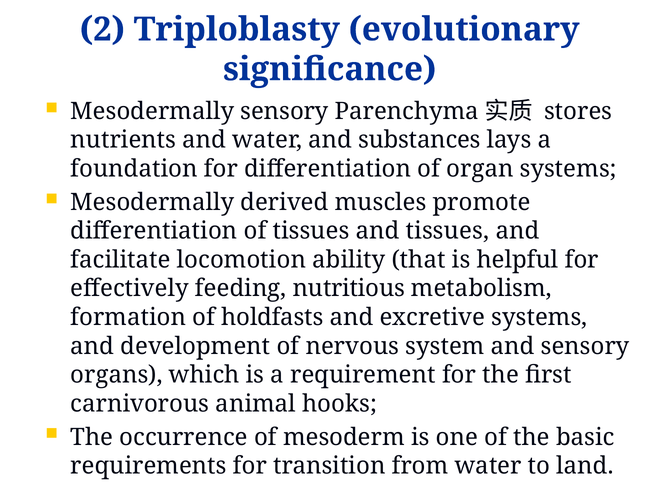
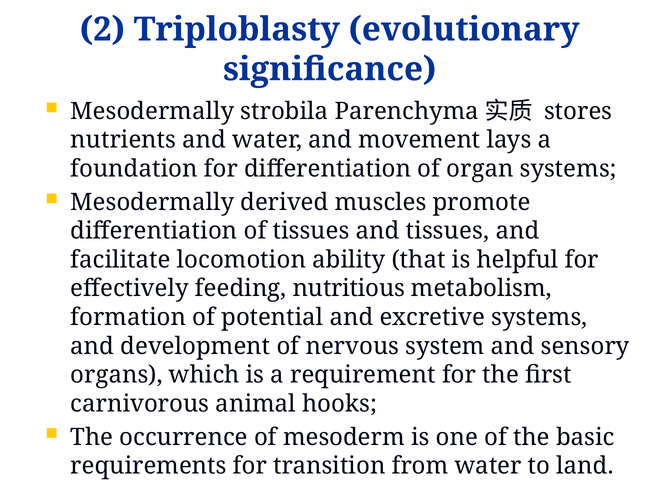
Mesodermally sensory: sensory -> strobila
substances: substances -> movement
holdfasts: holdfasts -> potential
